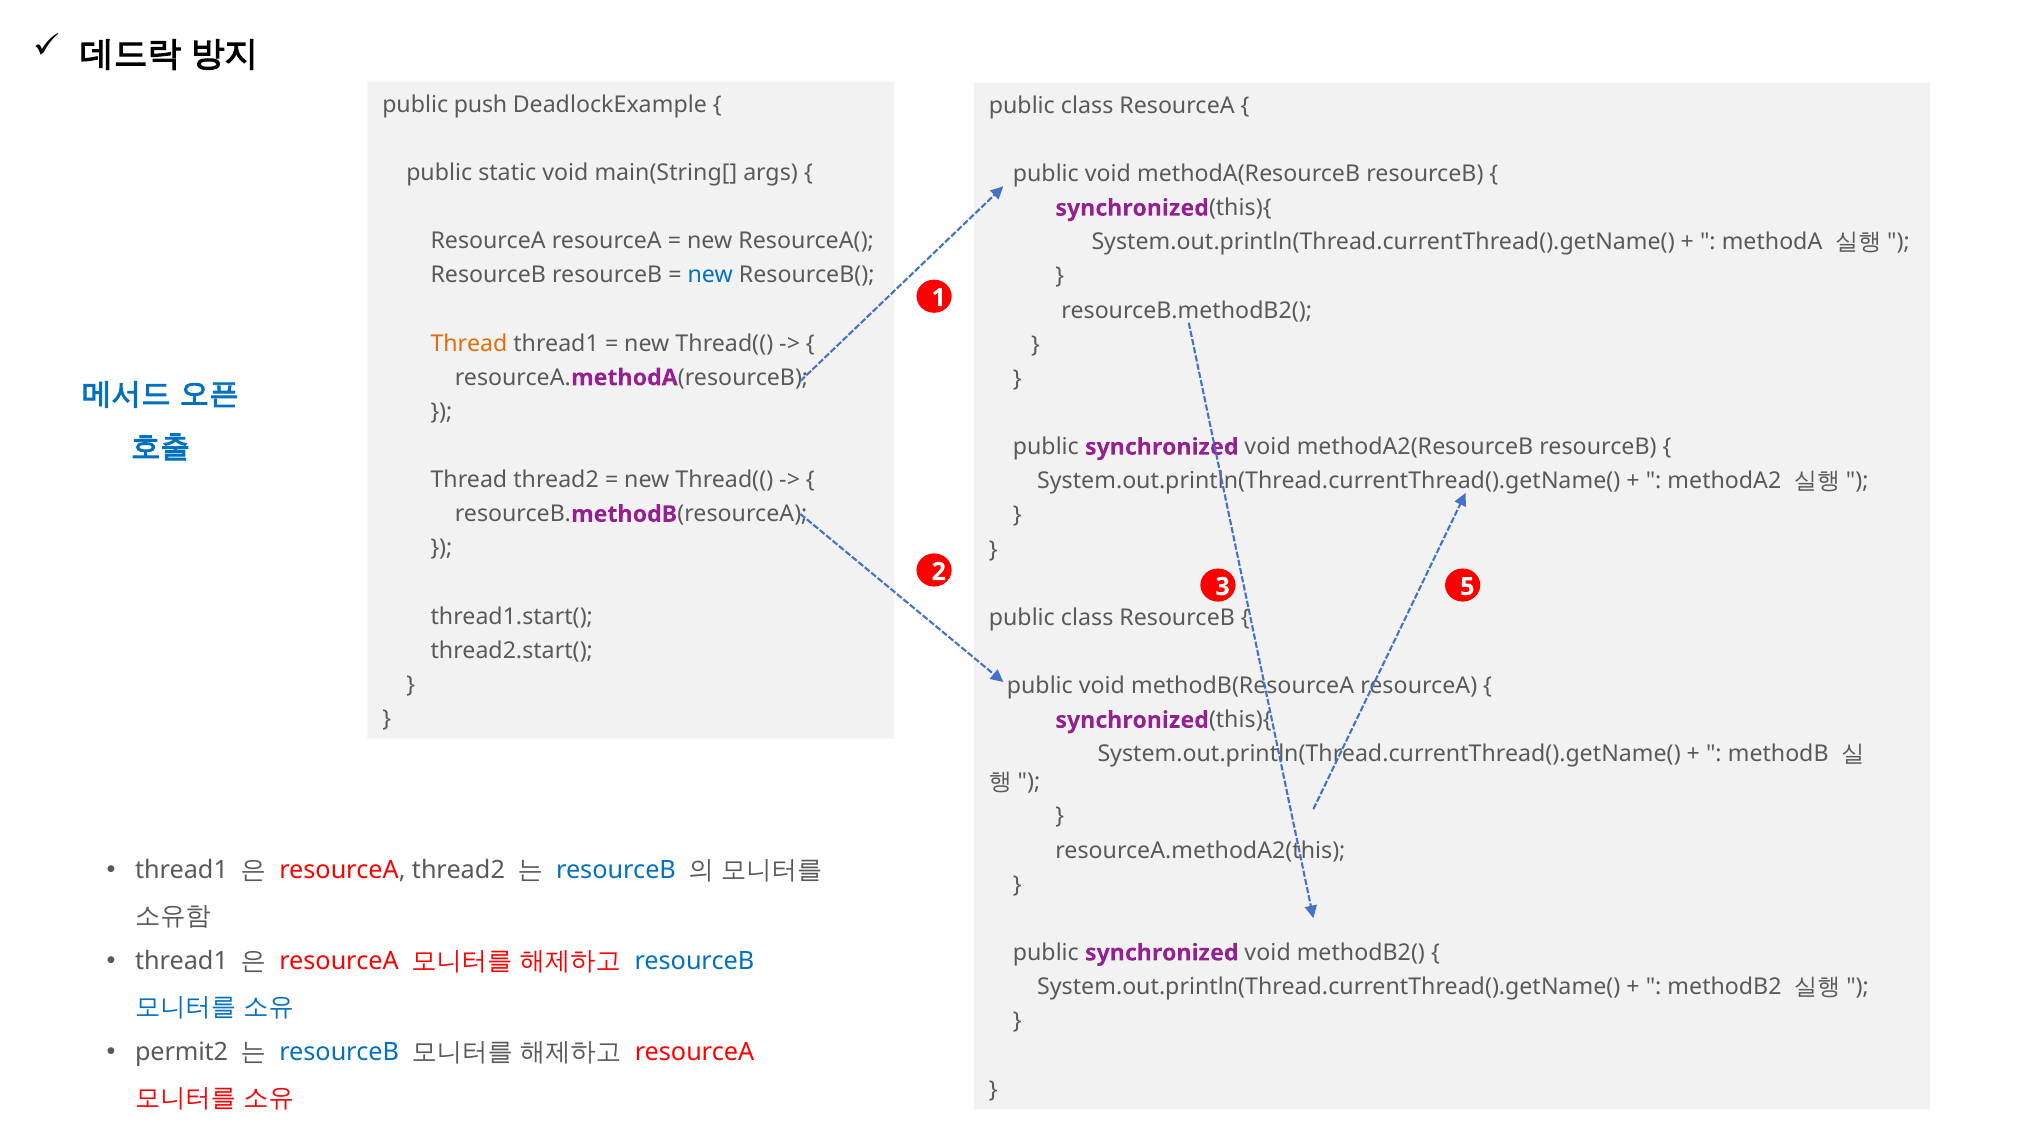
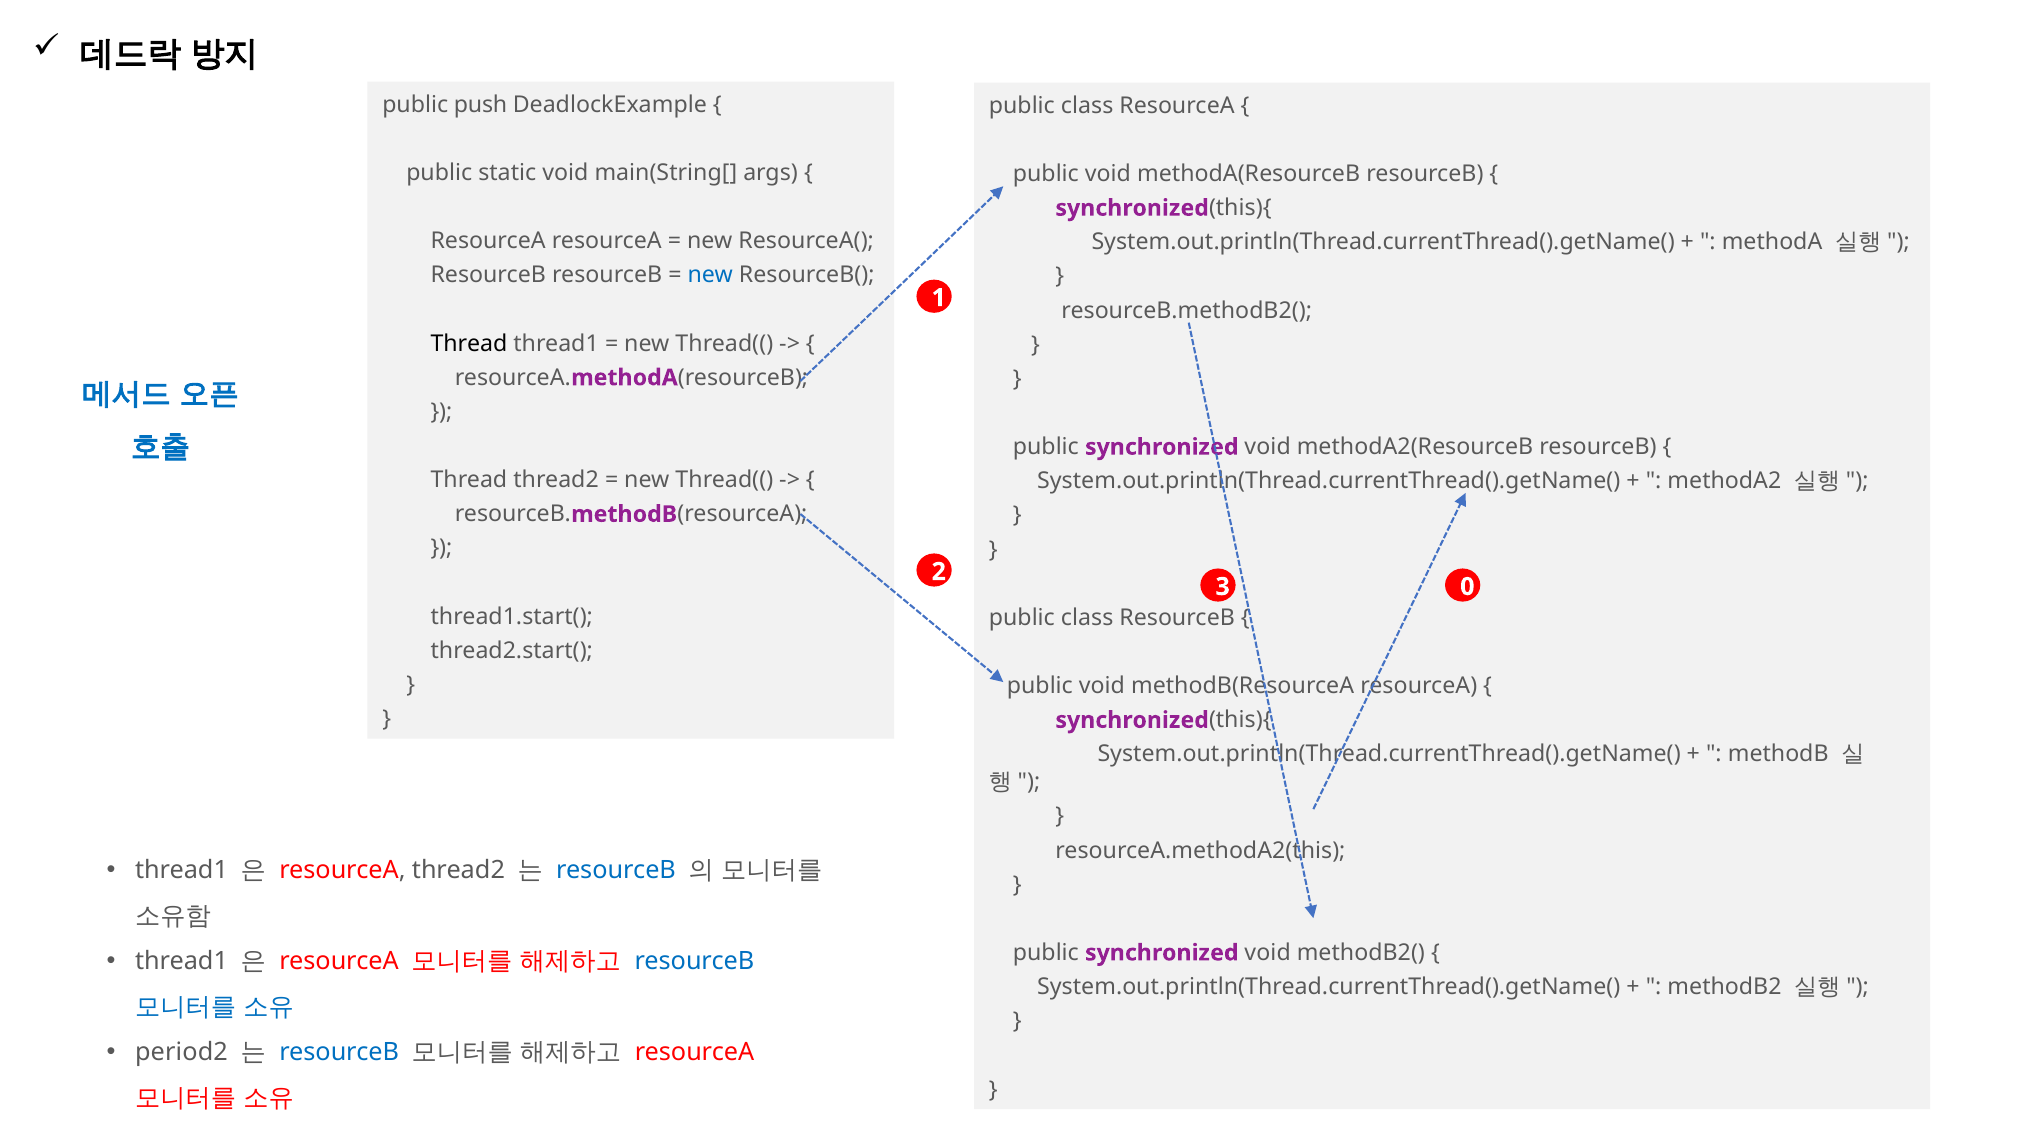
Thread at (469, 344) colour: orange -> black
5: 5 -> 0
permit2: permit2 -> period2
